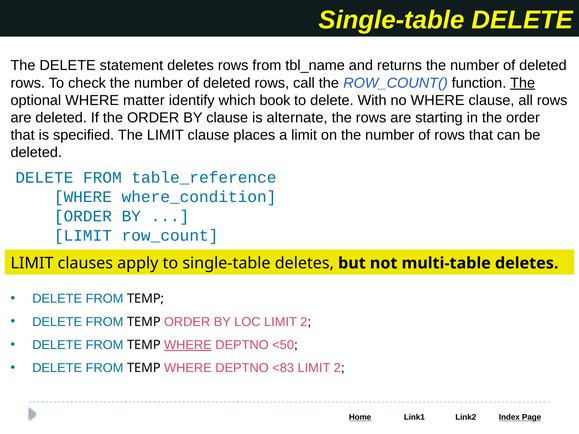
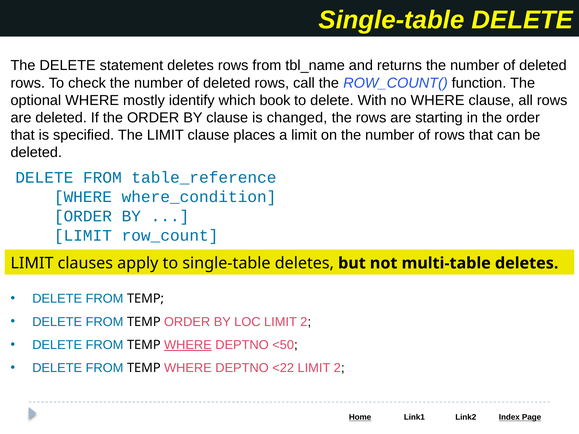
The at (523, 83) underline: present -> none
matter: matter -> mostly
alternate: alternate -> changed
<83: <83 -> <22
